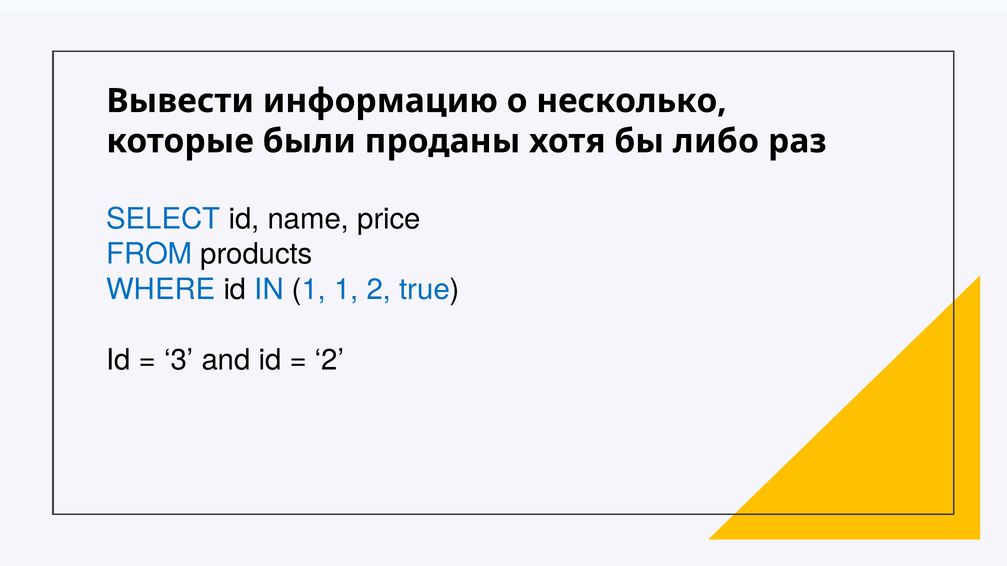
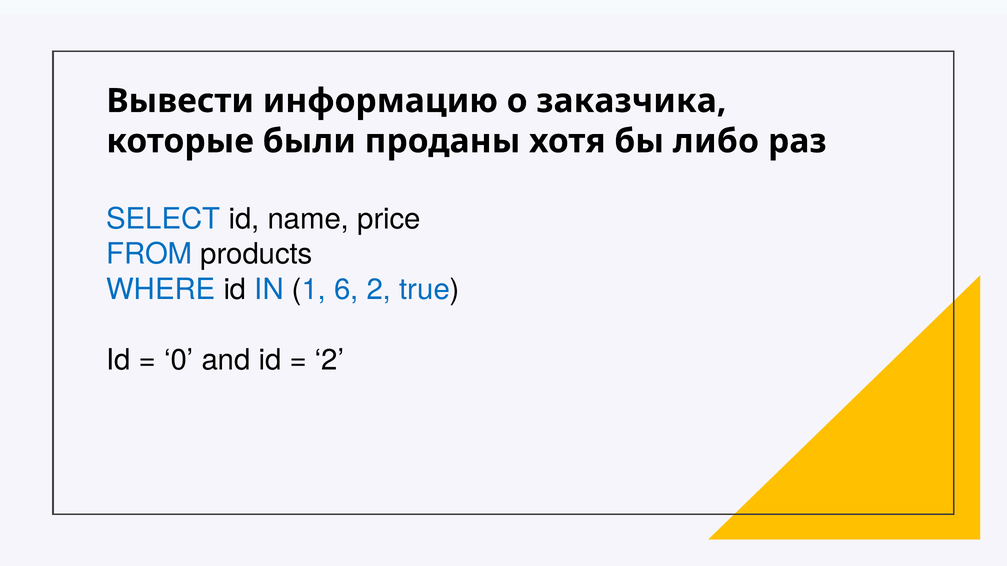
несколько: несколько -> заказчика
1 1: 1 -> 6
3: 3 -> 0
